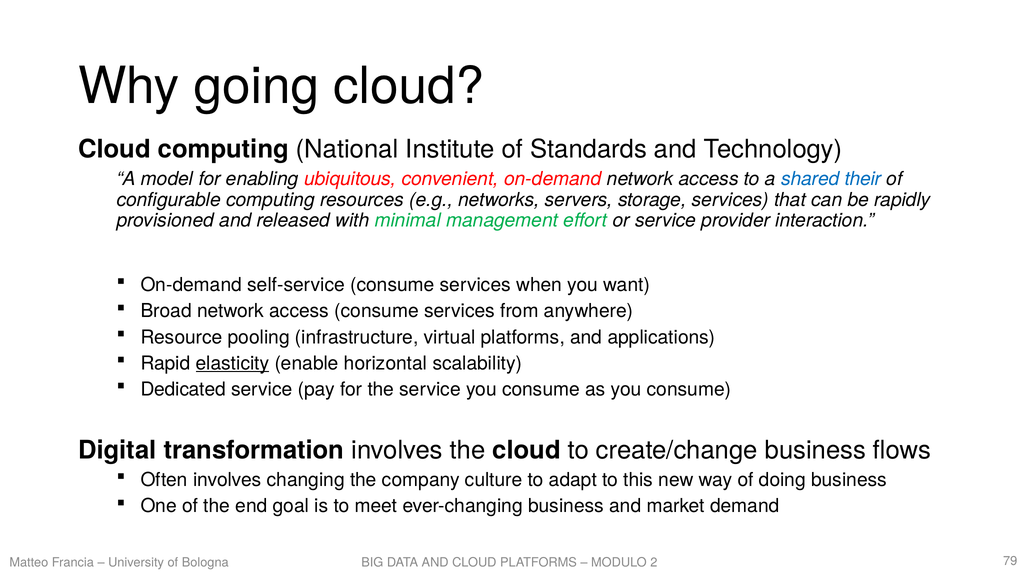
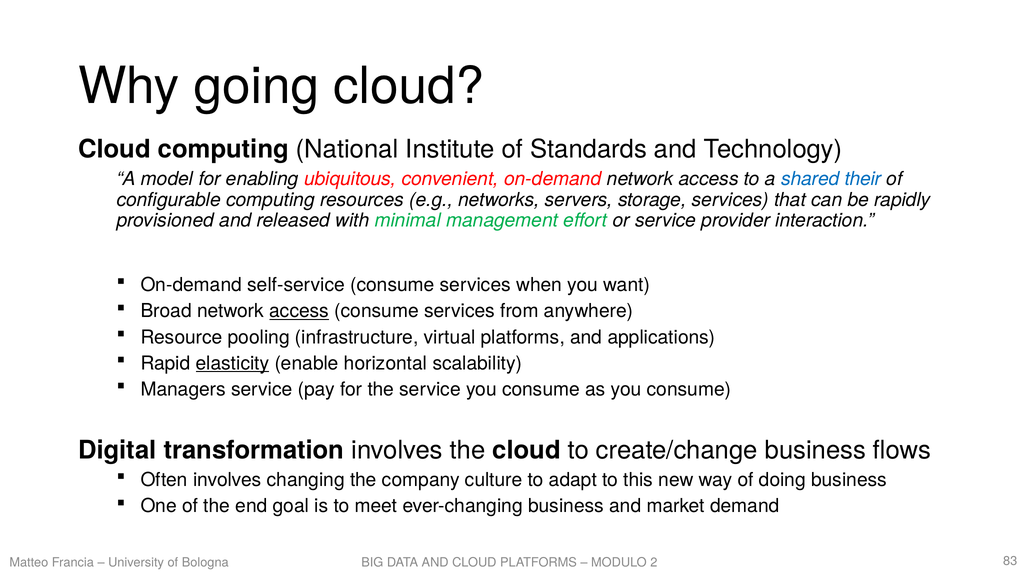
access at (299, 311) underline: none -> present
Dedicated: Dedicated -> Managers
79: 79 -> 83
